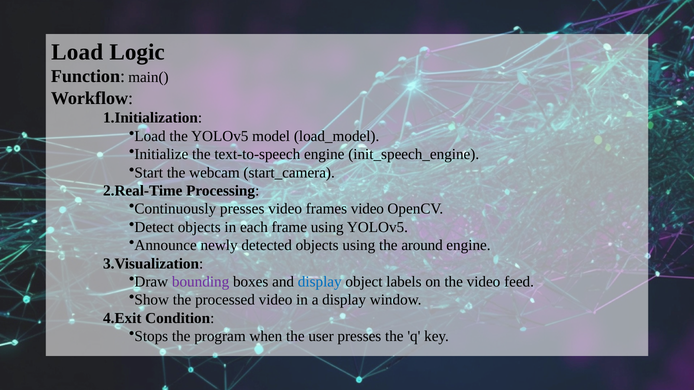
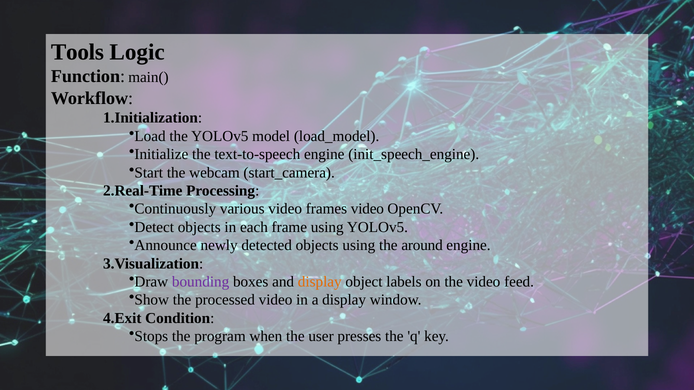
Load at (77, 52): Load -> Tools
Continuously presses: presses -> various
display at (320, 282) colour: blue -> orange
